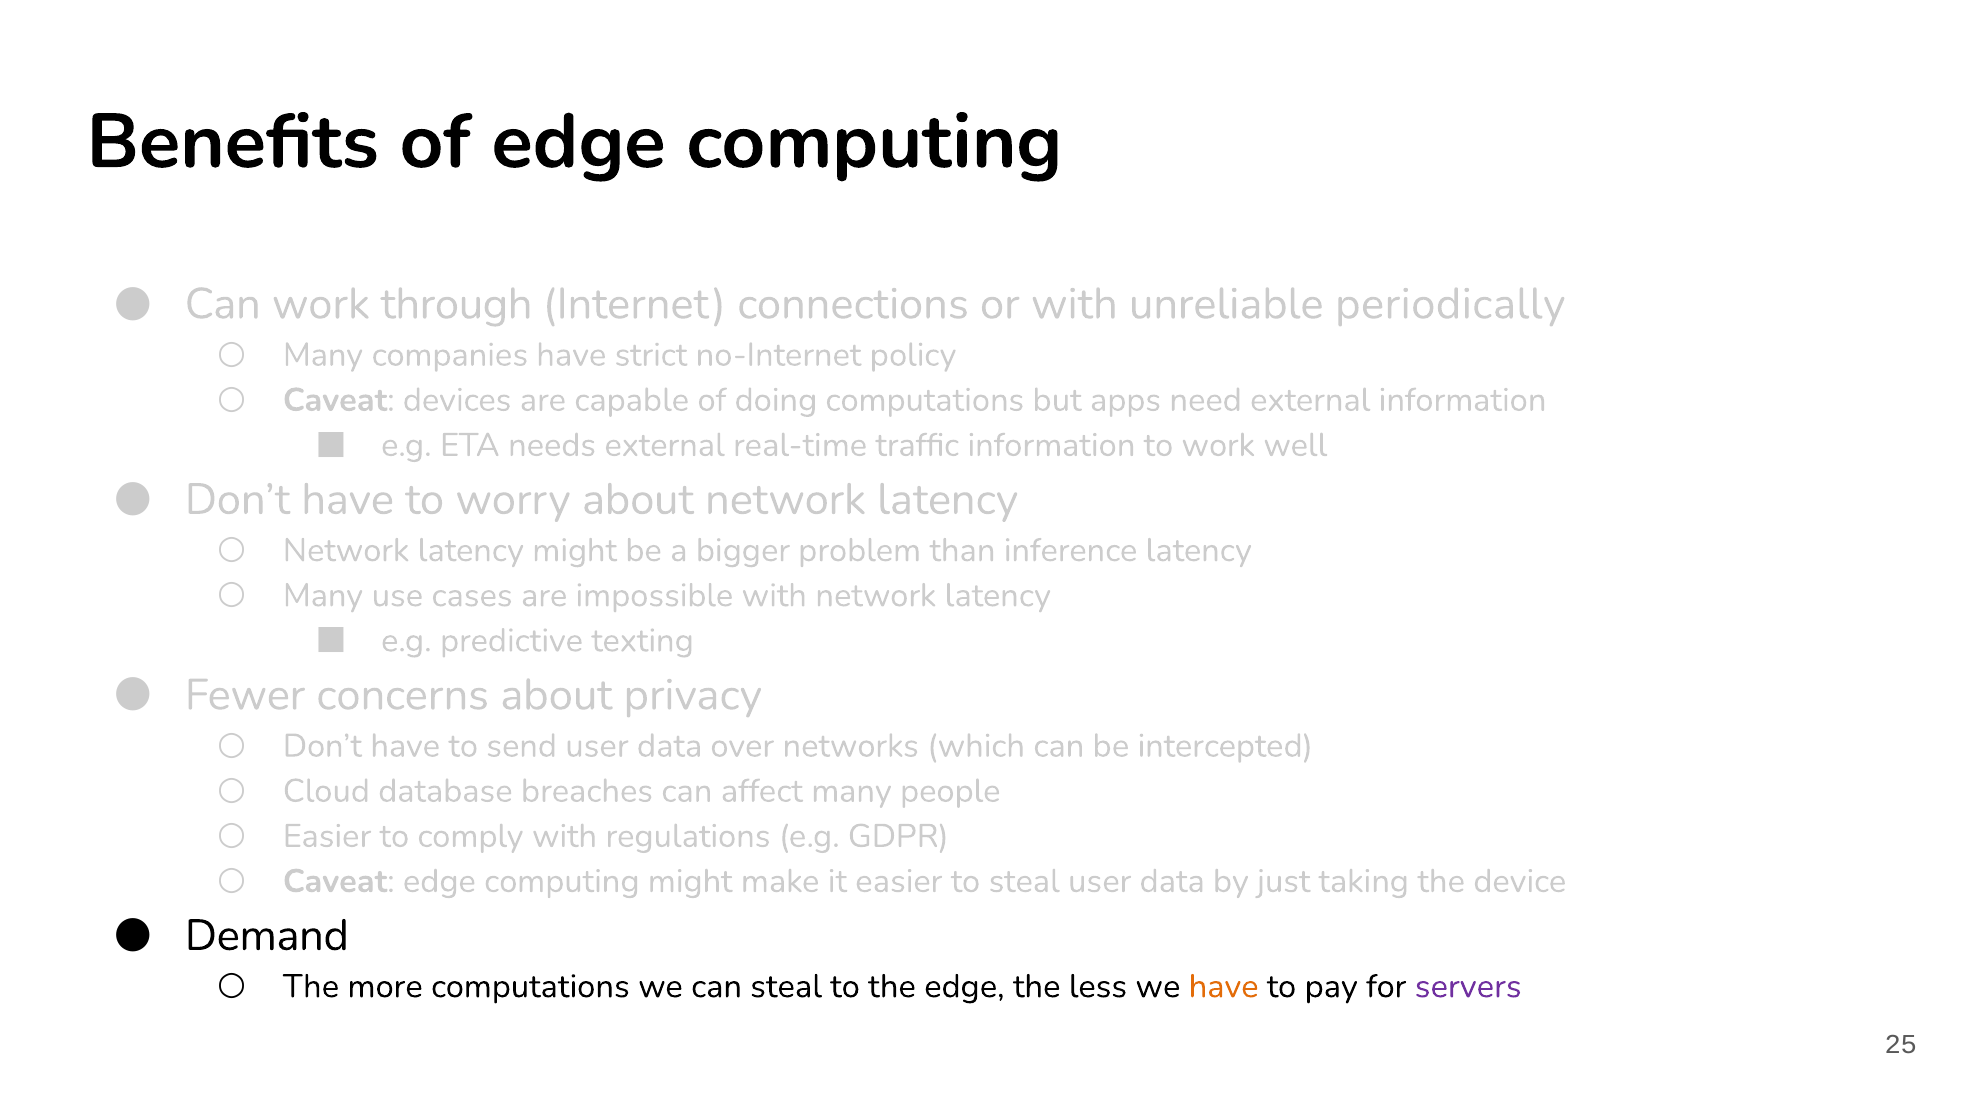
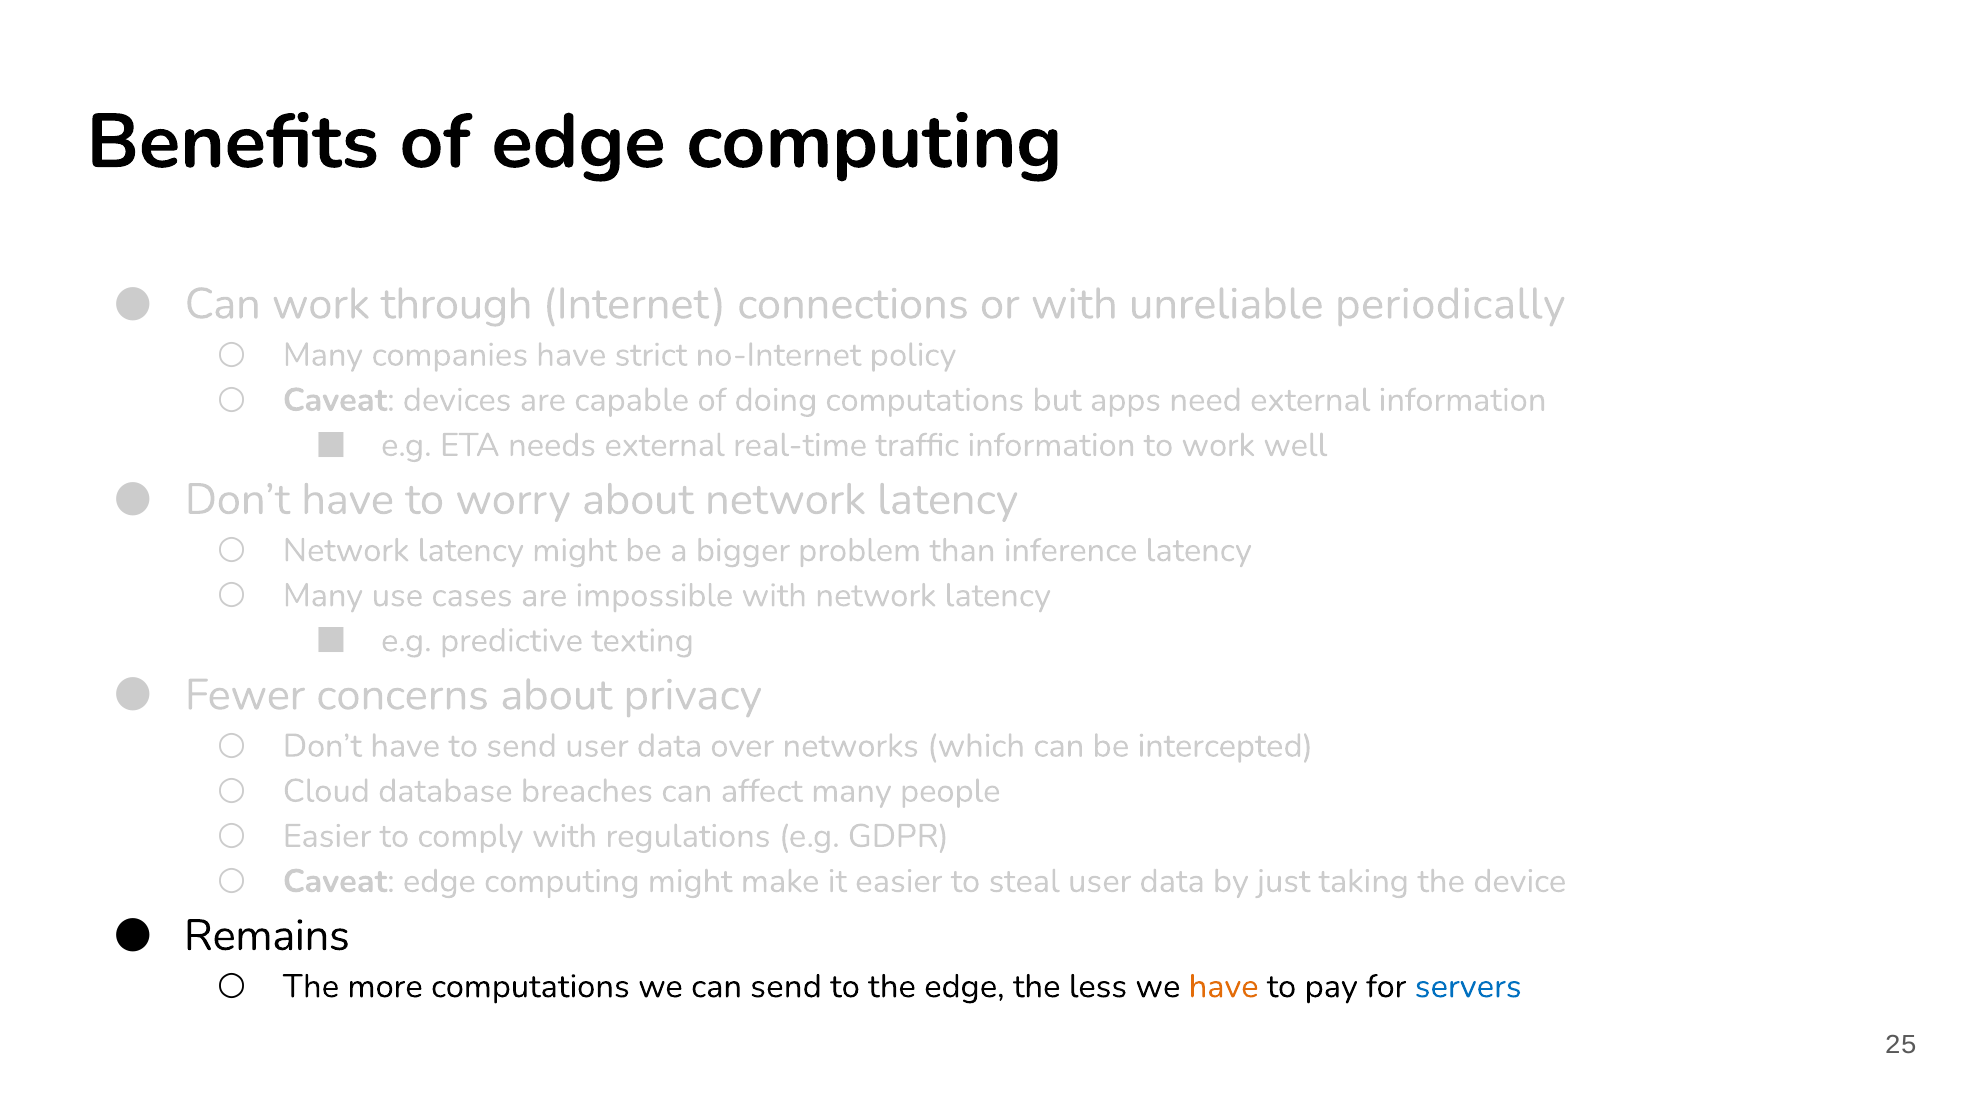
Demand: Demand -> Remains
can steal: steal -> send
servers colour: purple -> blue
